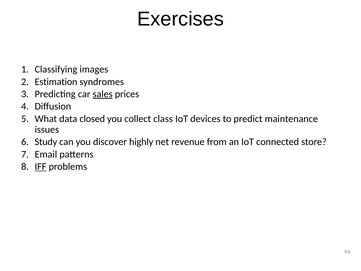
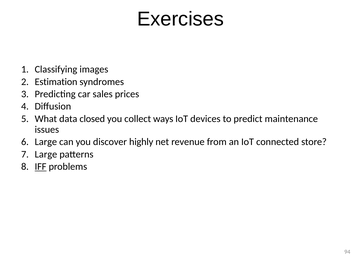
sales underline: present -> none
class: class -> ways
Study at (46, 142): Study -> Large
Email at (46, 154): Email -> Large
